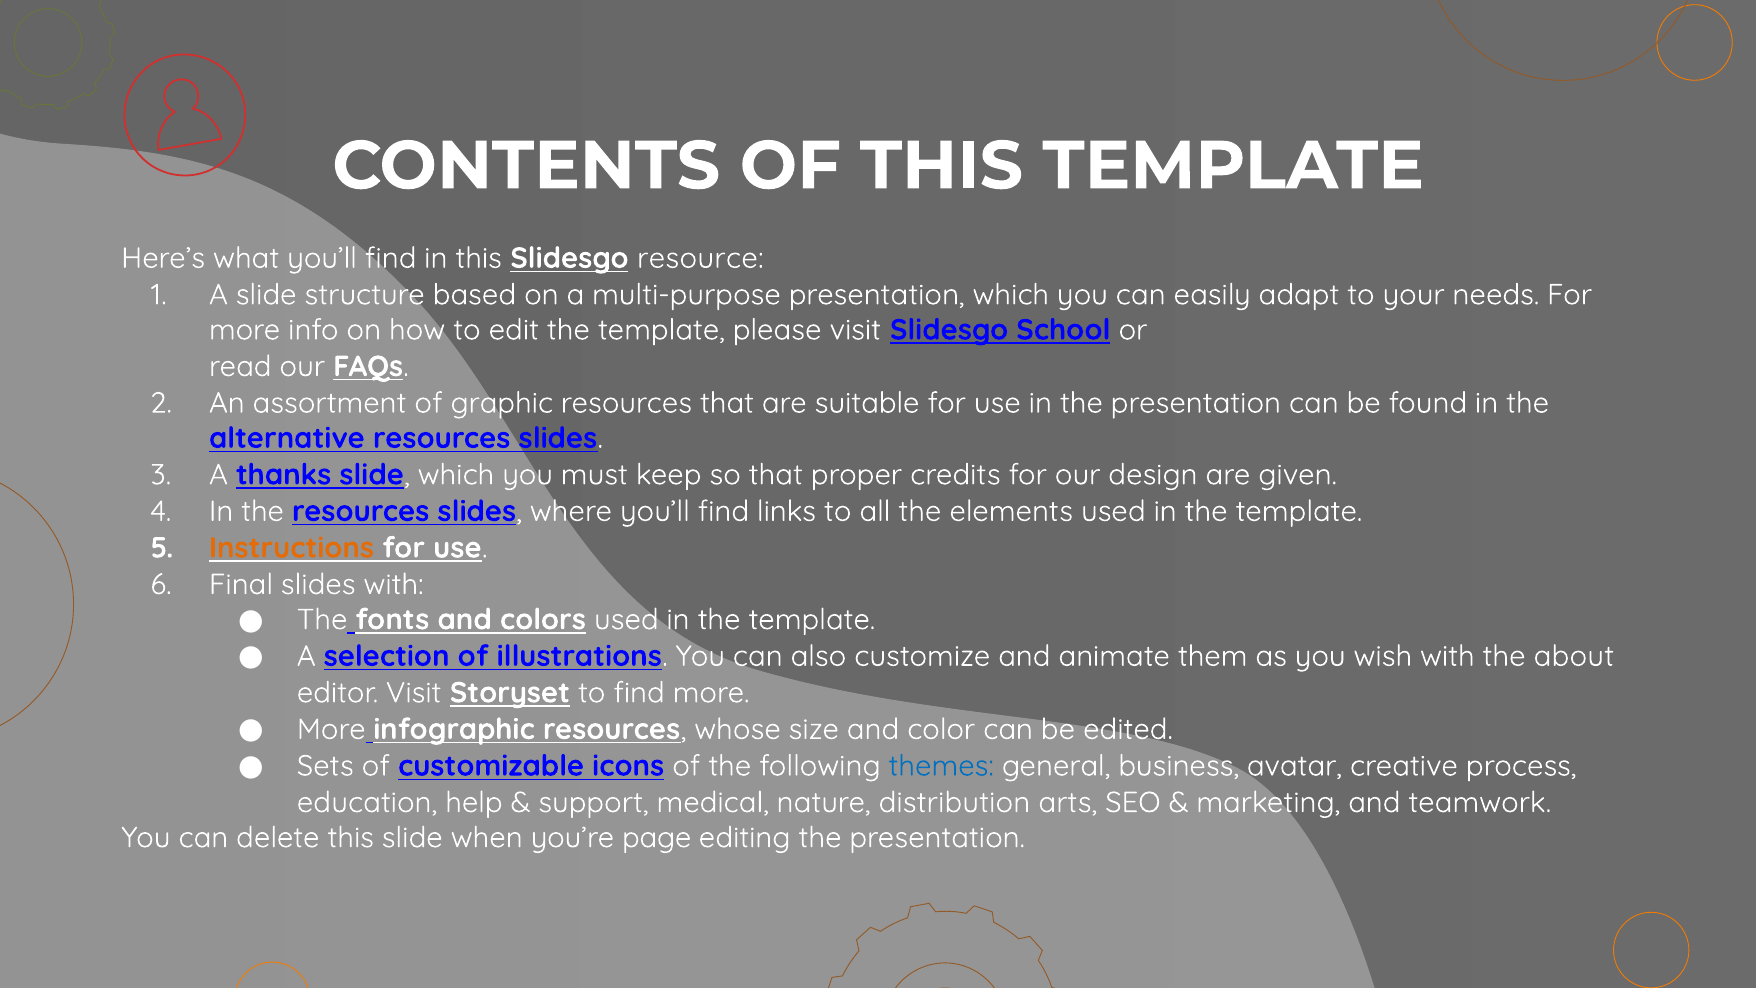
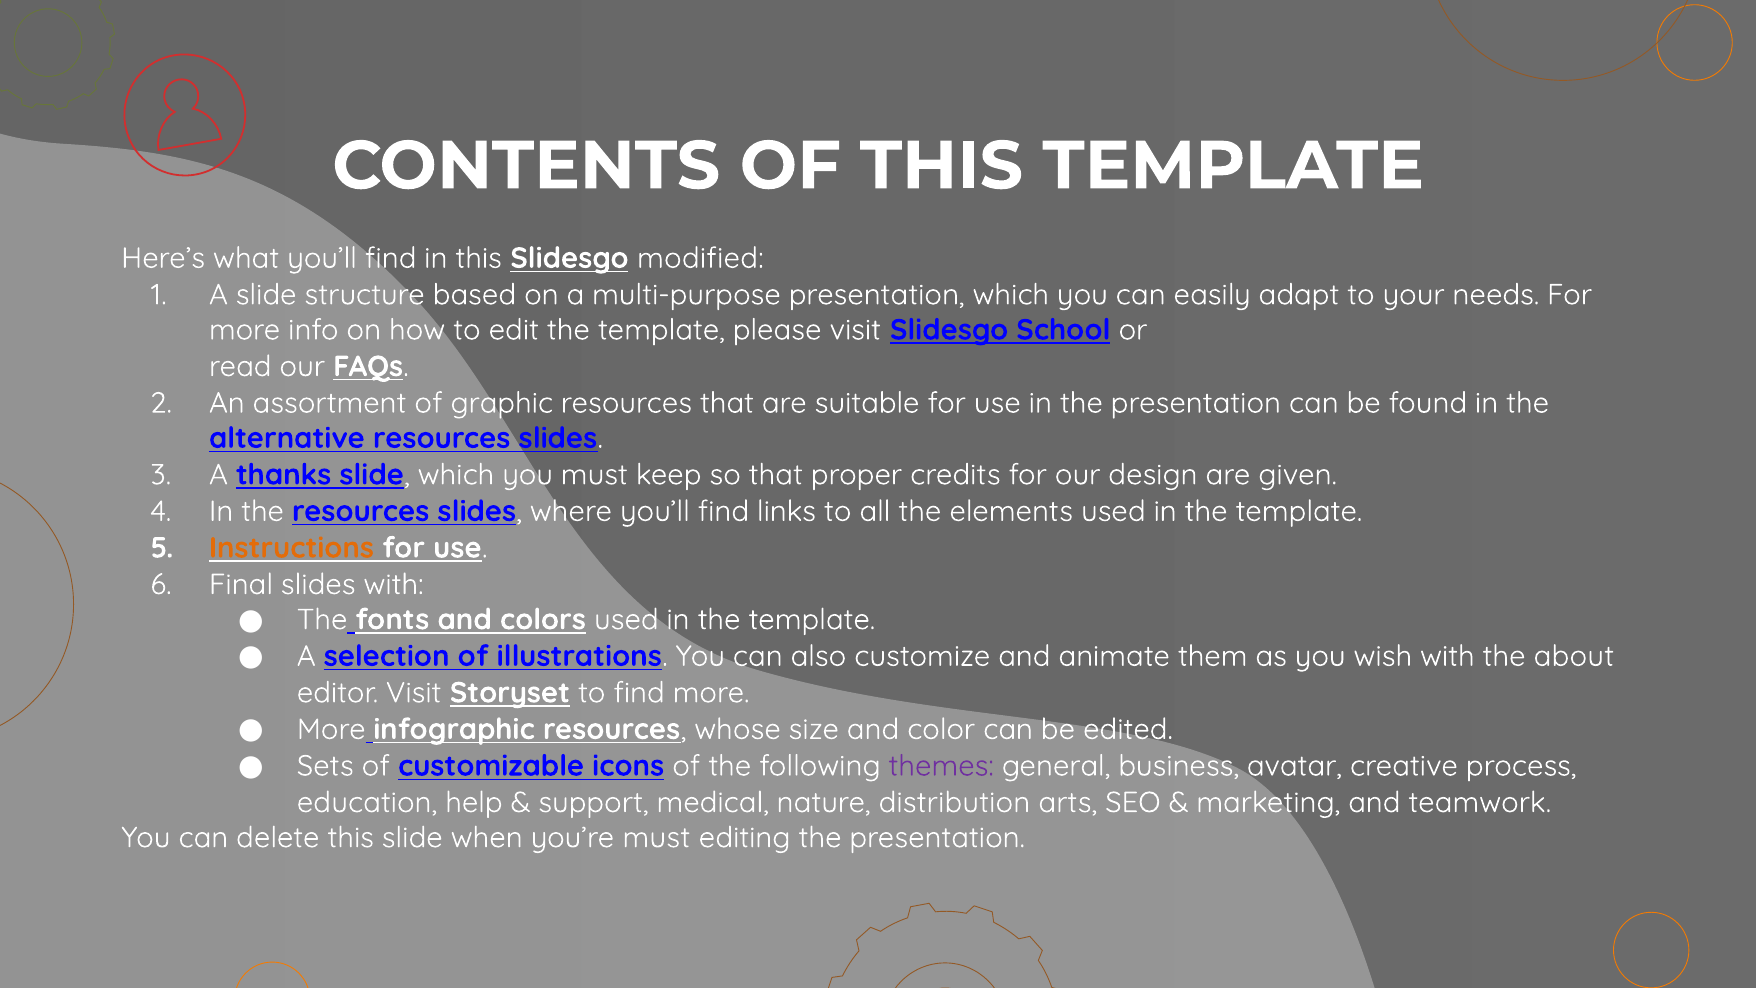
resource: resource -> modified
themes colour: blue -> purple
you’re page: page -> must
